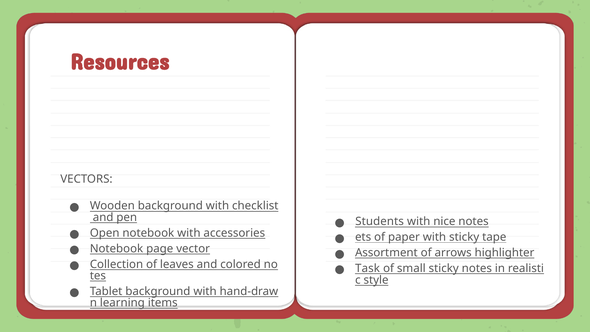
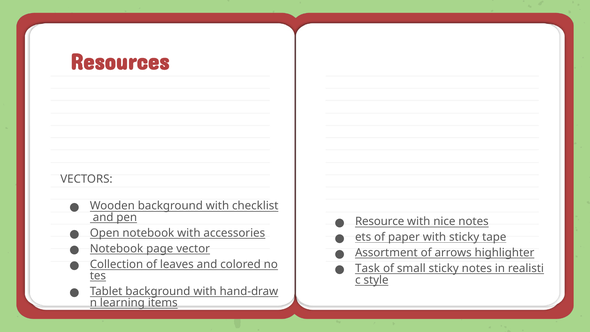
Students: Students -> Resource
